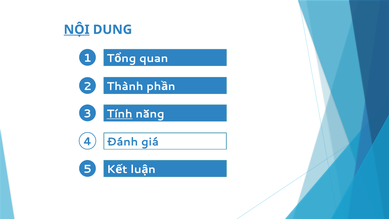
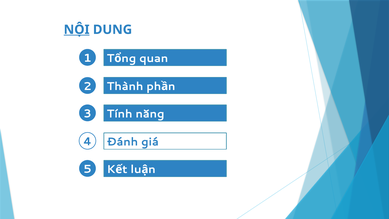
Tính underline: present -> none
